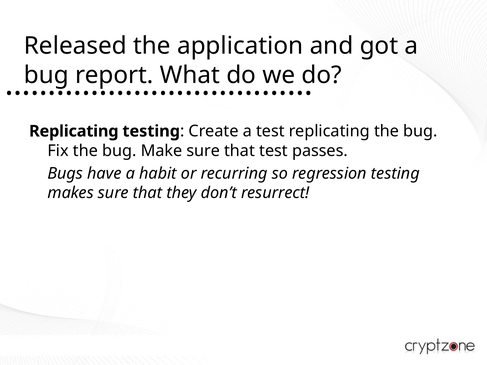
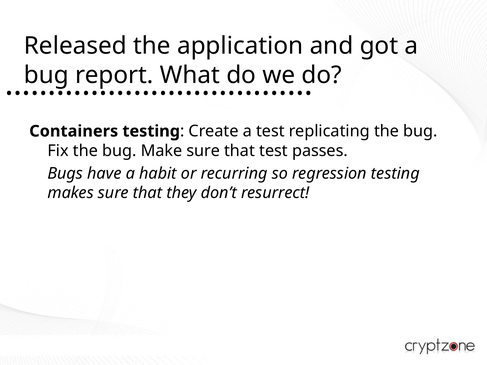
Replicating at (74, 131): Replicating -> Containers
